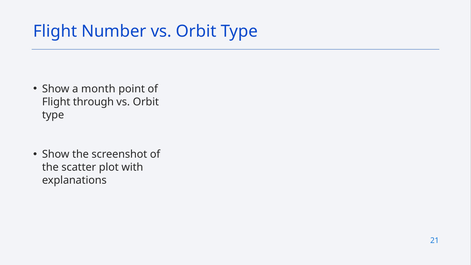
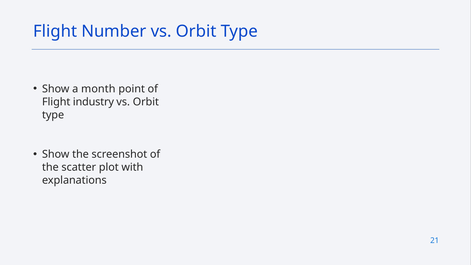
through: through -> industry
